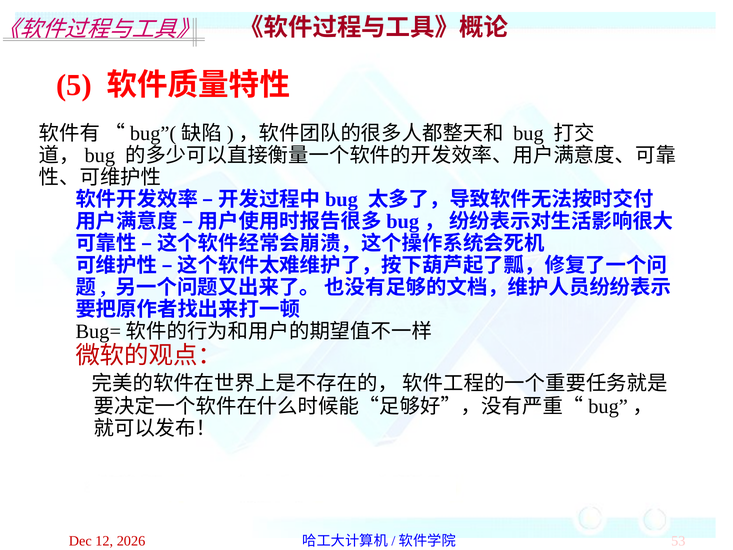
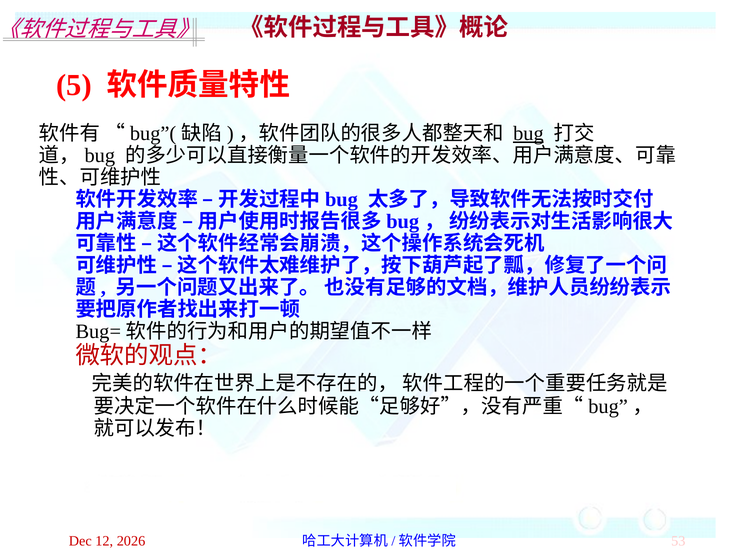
bug underline: none -> present
